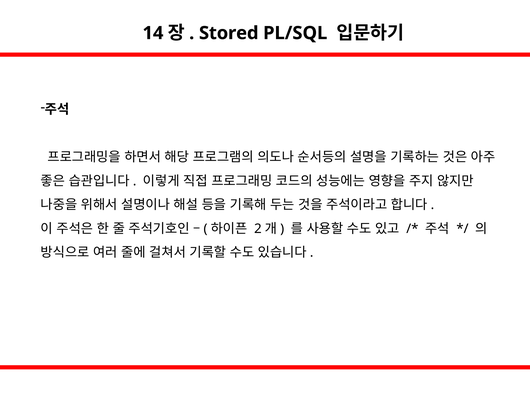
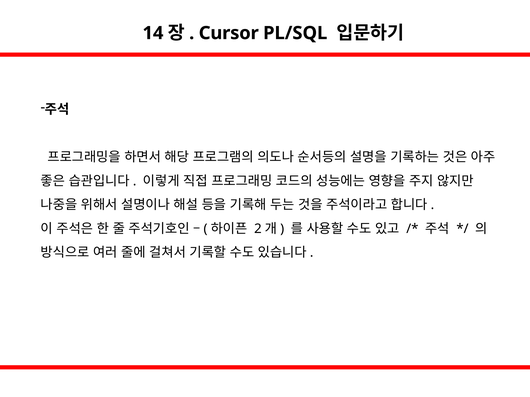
Stored: Stored -> Cursor
